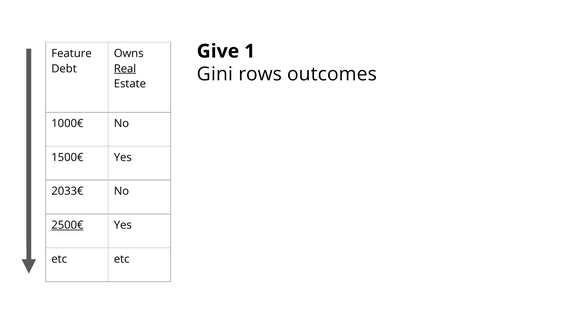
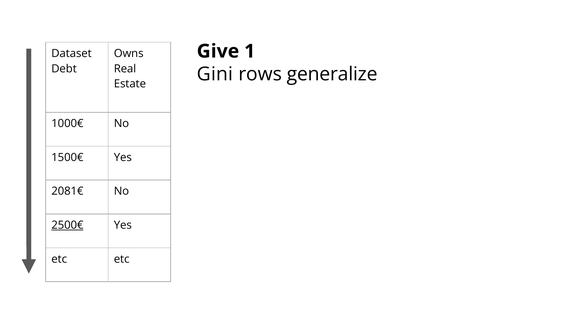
Feature: Feature -> Dataset
Real underline: present -> none
outcomes: outcomes -> generalize
2033€: 2033€ -> 2081€
